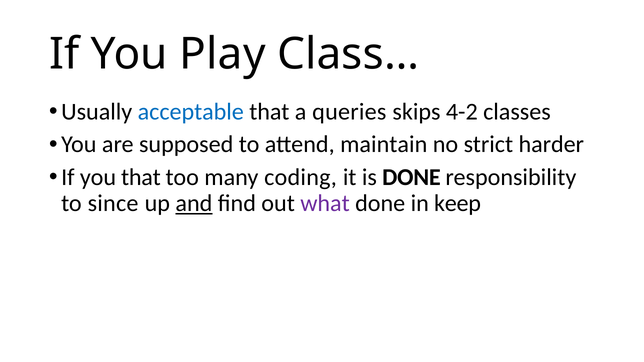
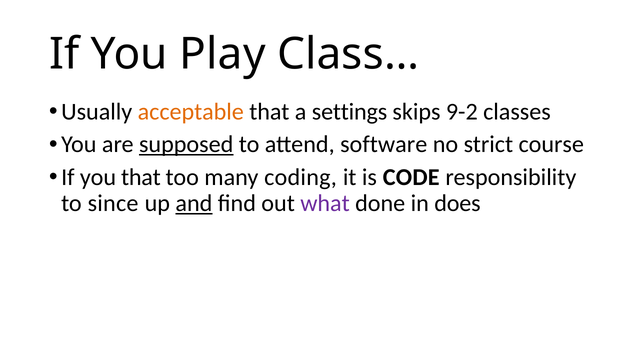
acceptable colour: blue -> orange
queries: queries -> settings
4-2: 4-2 -> 9-2
supposed underline: none -> present
maintain: maintain -> software
harder: harder -> course
is DONE: DONE -> CODE
keep: keep -> does
